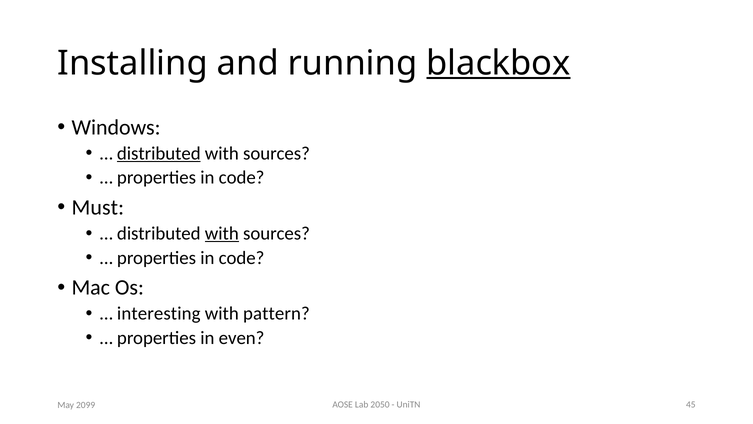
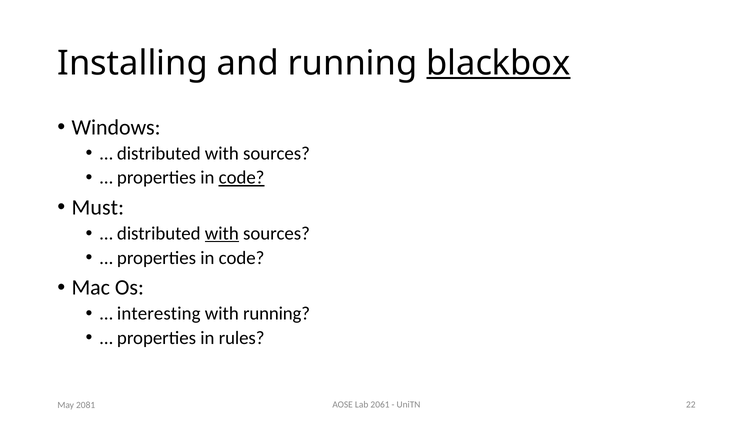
distributed at (159, 153) underline: present -> none
code at (242, 178) underline: none -> present
with pattern: pattern -> running
even: even -> rules
2050: 2050 -> 2061
45: 45 -> 22
2099: 2099 -> 2081
